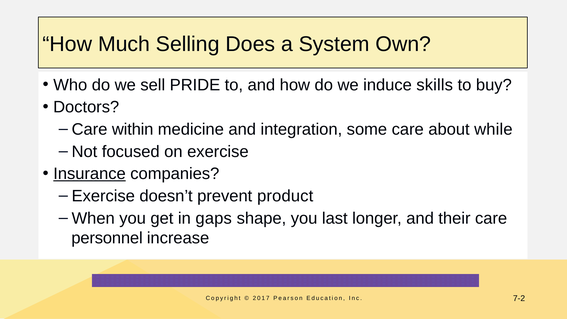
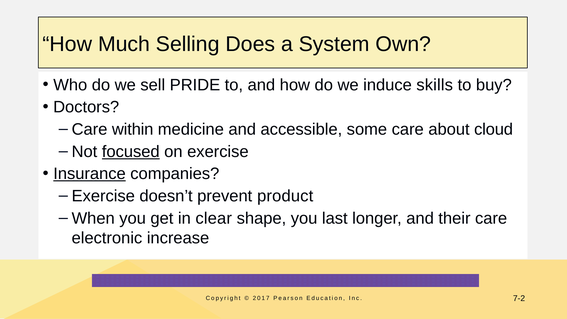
integration: integration -> accessible
while: while -> cloud
focused underline: none -> present
gaps: gaps -> clear
personnel: personnel -> electronic
